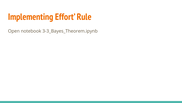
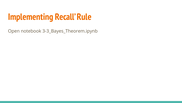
Effort: Effort -> Recall
